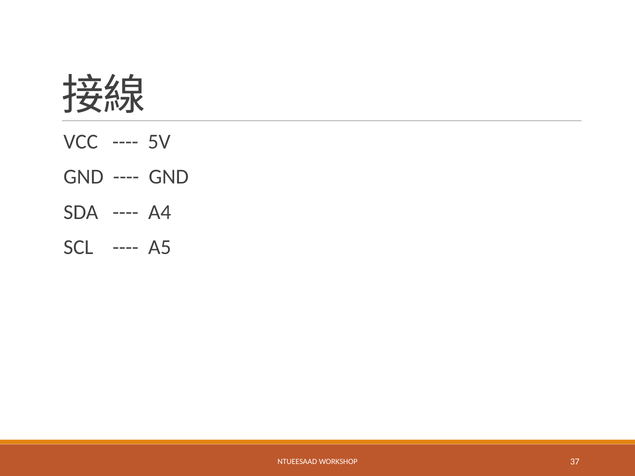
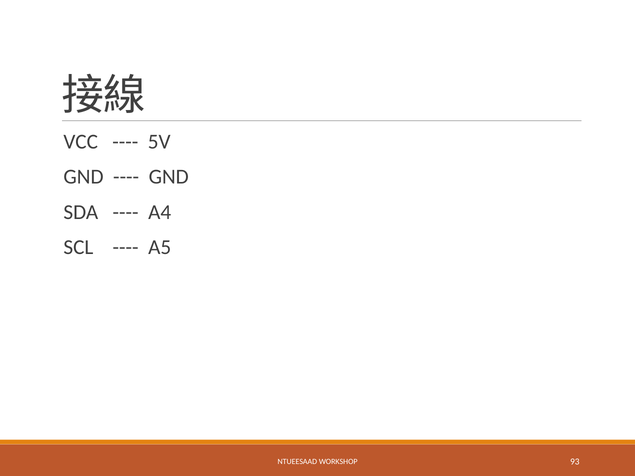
37: 37 -> 93
